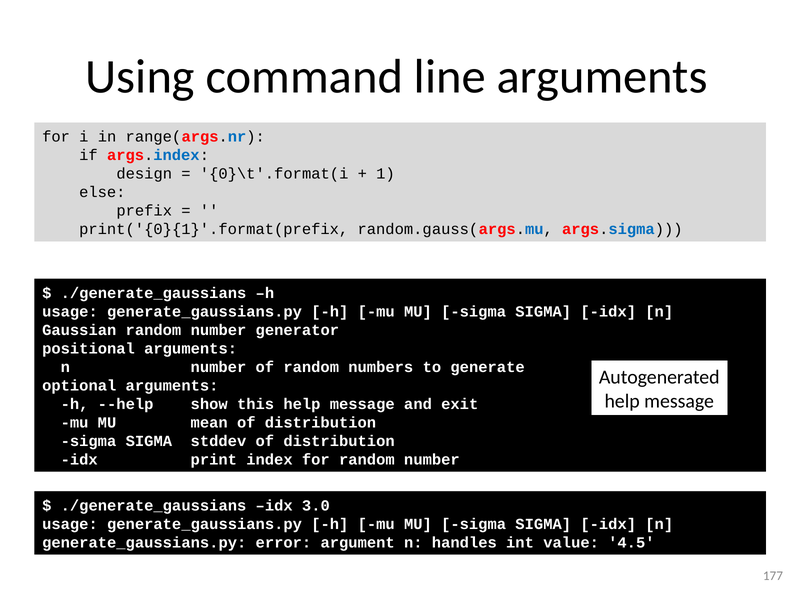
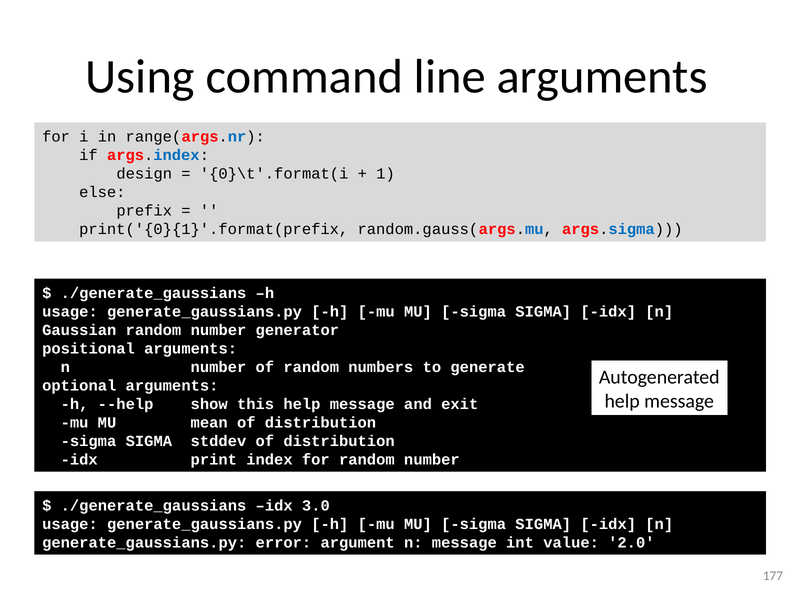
n handles: handles -> message
4.5: 4.5 -> 2.0
